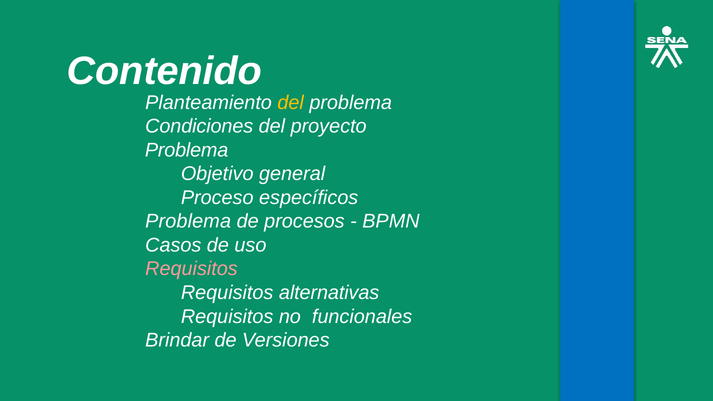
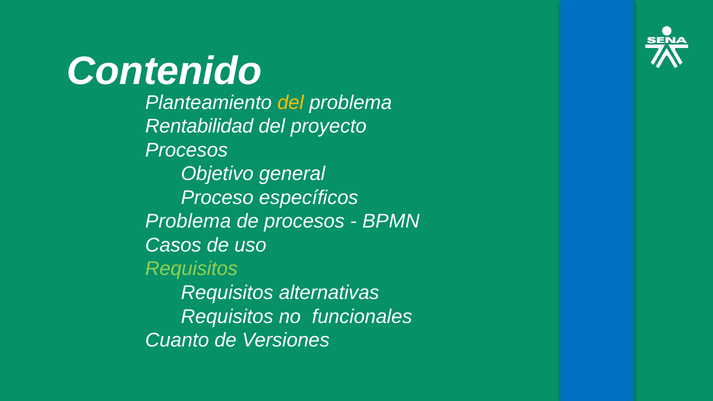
Condiciones: Condiciones -> Rentabilidad
Problema at (187, 150): Problema -> Procesos
Requisitos at (191, 269) colour: pink -> light green
Brindar: Brindar -> Cuanto
